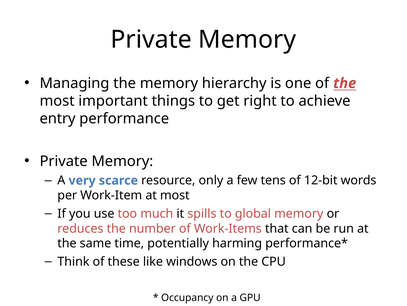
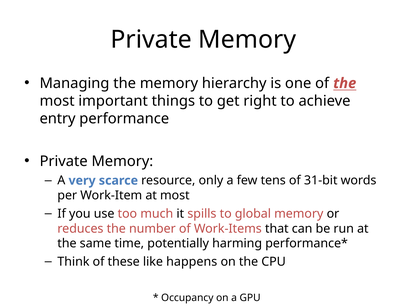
12-bit: 12-bit -> 31-bit
windows: windows -> happens
